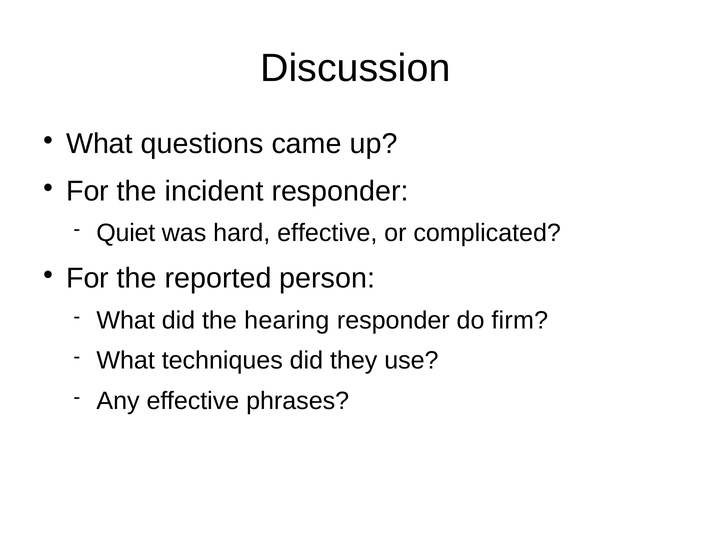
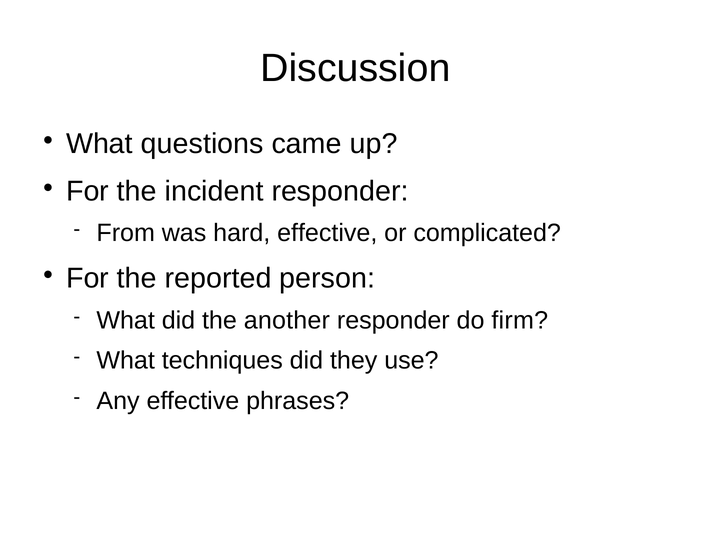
Quiet: Quiet -> From
hearing: hearing -> another
